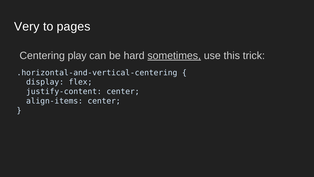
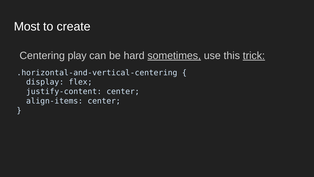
Very: Very -> Most
pages: pages -> create
trick underline: none -> present
